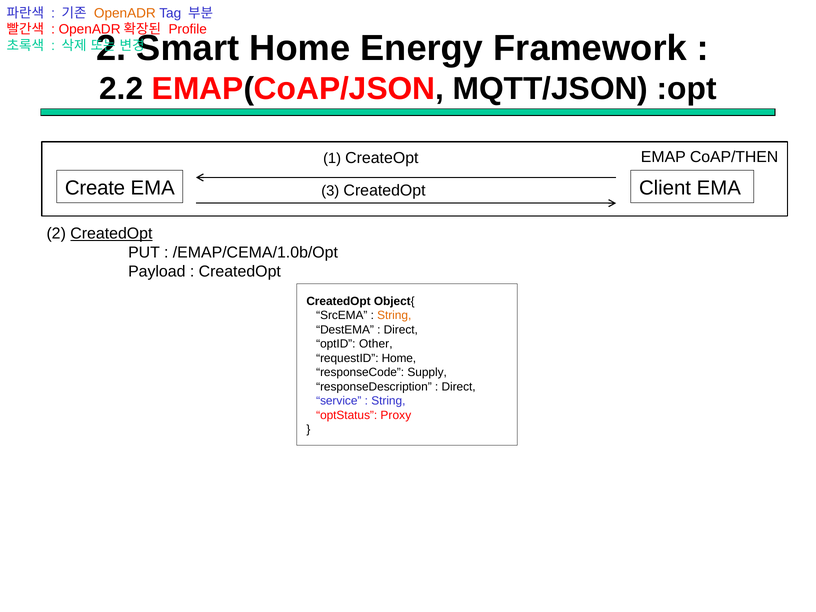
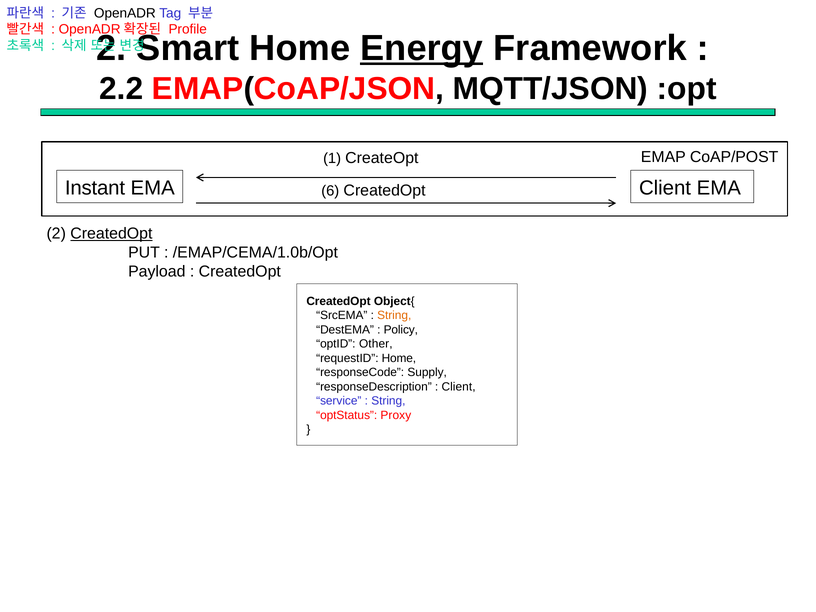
OpenADR colour: orange -> black
Energy underline: none -> present
CoAP/THEN: CoAP/THEN -> CoAP/POST
Create: Create -> Instant
3: 3 -> 6
Direct at (401, 330): Direct -> Policy
Direct at (459, 387): Direct -> Client
